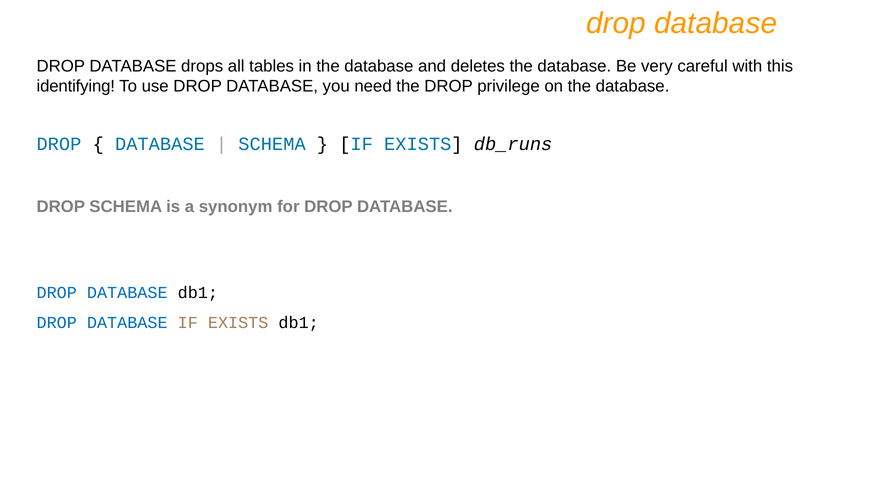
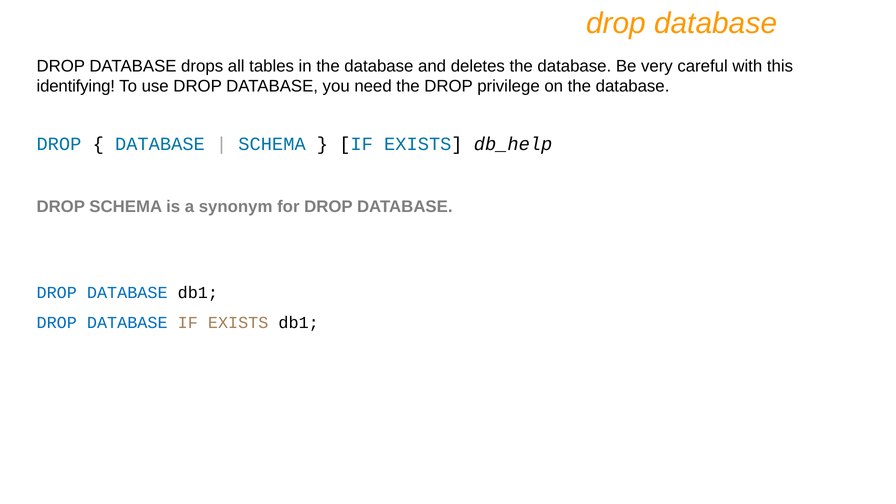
db_runs: db_runs -> db_help
